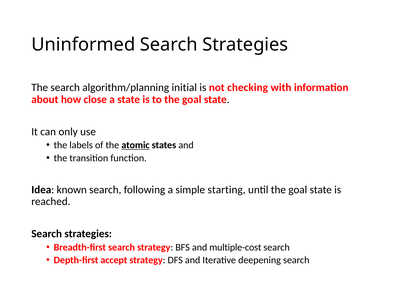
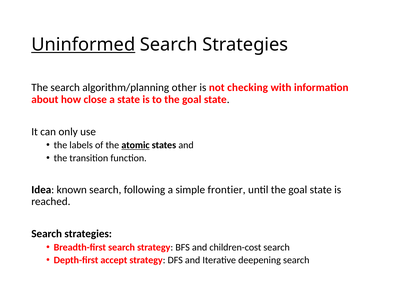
Uninformed underline: none -> present
initial: initial -> other
starting: starting -> frontier
multiple-cost: multiple-cost -> children-cost
